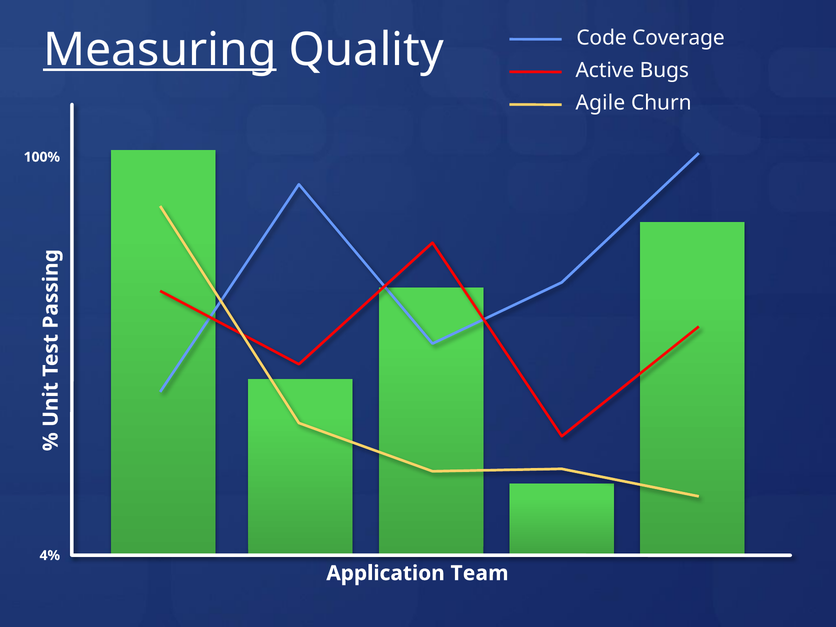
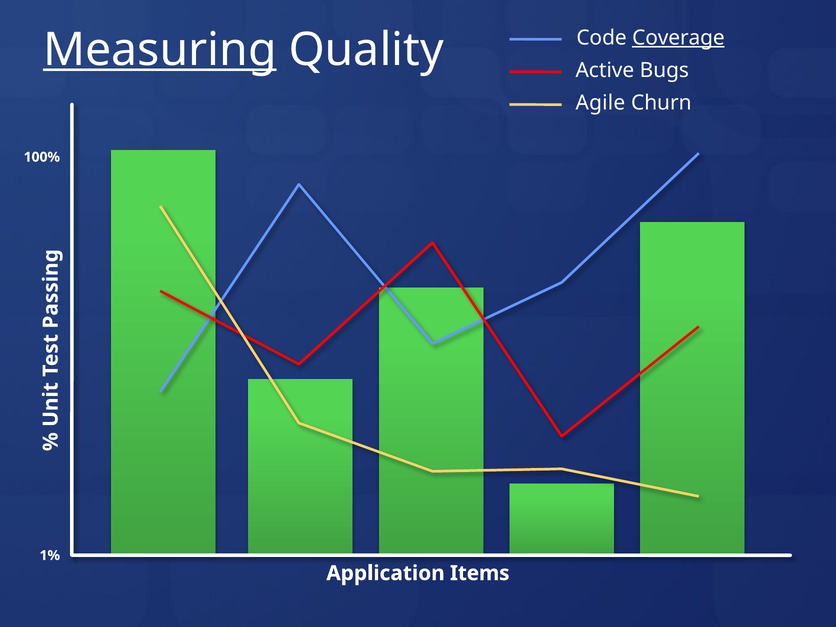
Coverage underline: none -> present
4%: 4% -> 1%
Team: Team -> Items
